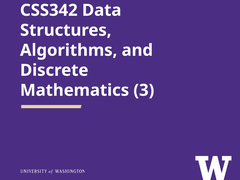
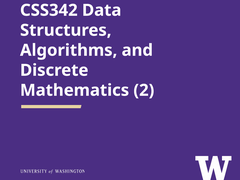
3: 3 -> 2
